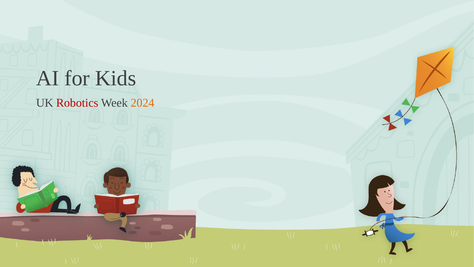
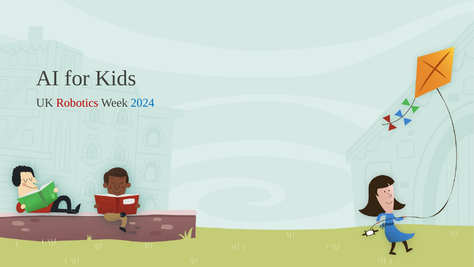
2024 colour: orange -> blue
